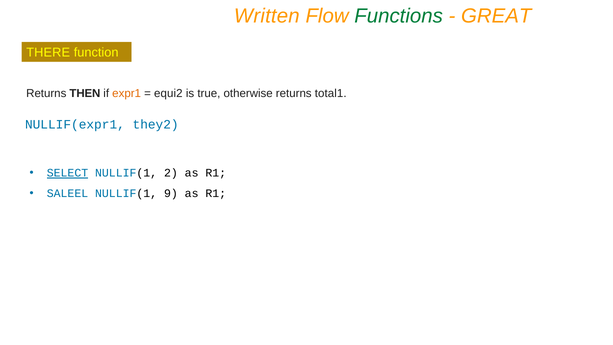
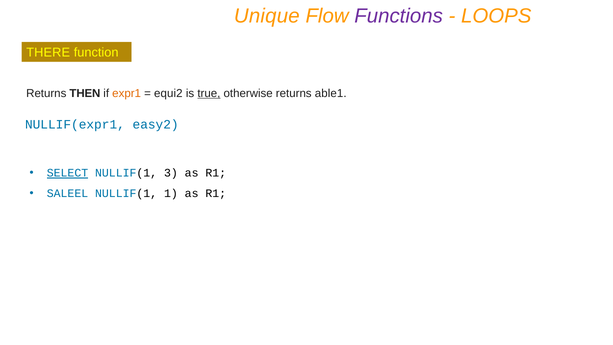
Written: Written -> Unique
Functions colour: green -> purple
GREAT: GREAT -> LOOPS
true underline: none -> present
total1: total1 -> able1
they2: they2 -> easy2
2: 2 -> 3
9: 9 -> 1
